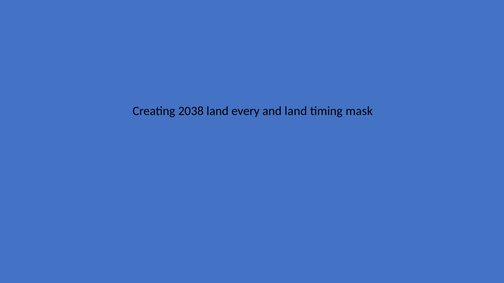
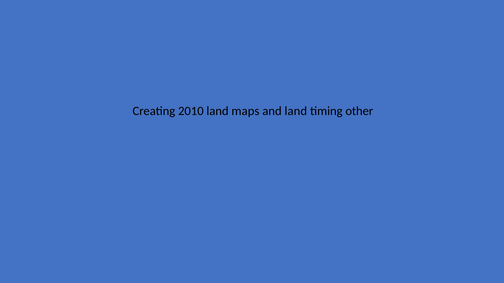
2038: 2038 -> 2010
every: every -> maps
mask: mask -> other
